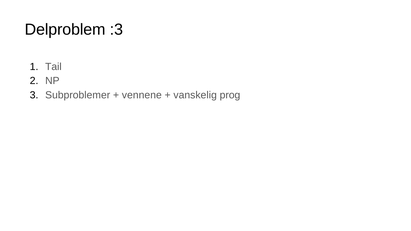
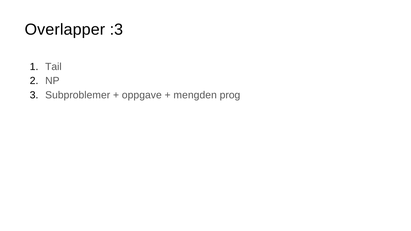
Delproblem: Delproblem -> Overlapper
vennene: vennene -> oppgave
vanskelig: vanskelig -> mengden
